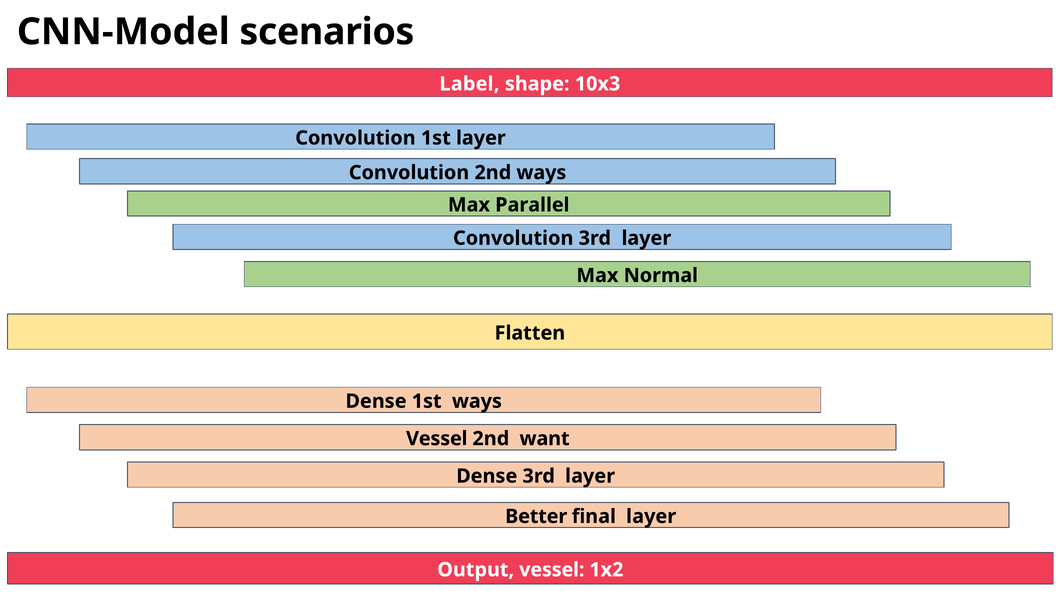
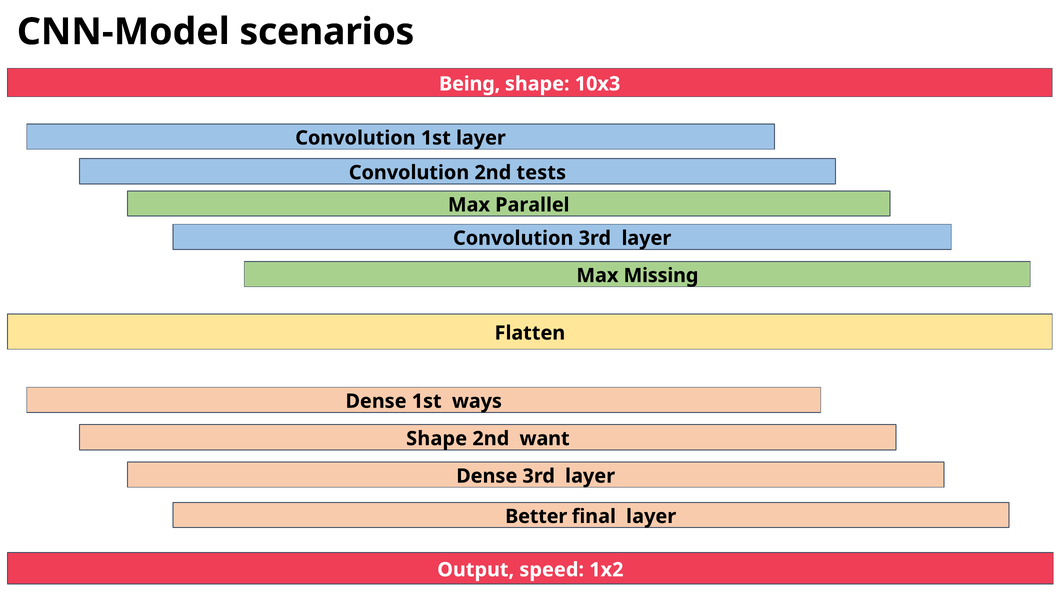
Label: Label -> Being
2nd ways: ways -> tests
Normal: Normal -> Missing
Vessel at (437, 439): Vessel -> Shape
Output vessel: vessel -> speed
